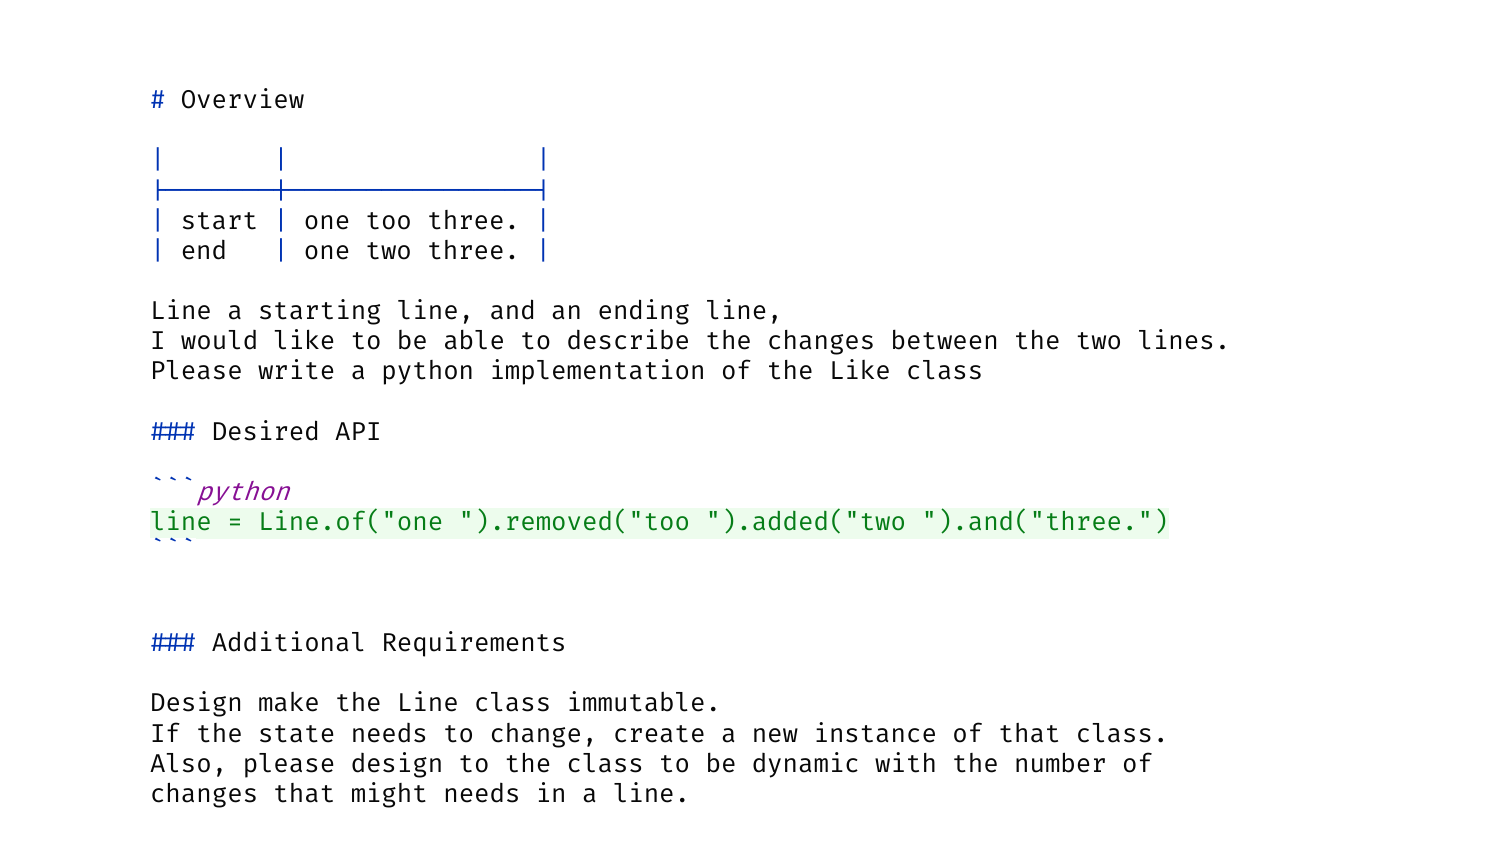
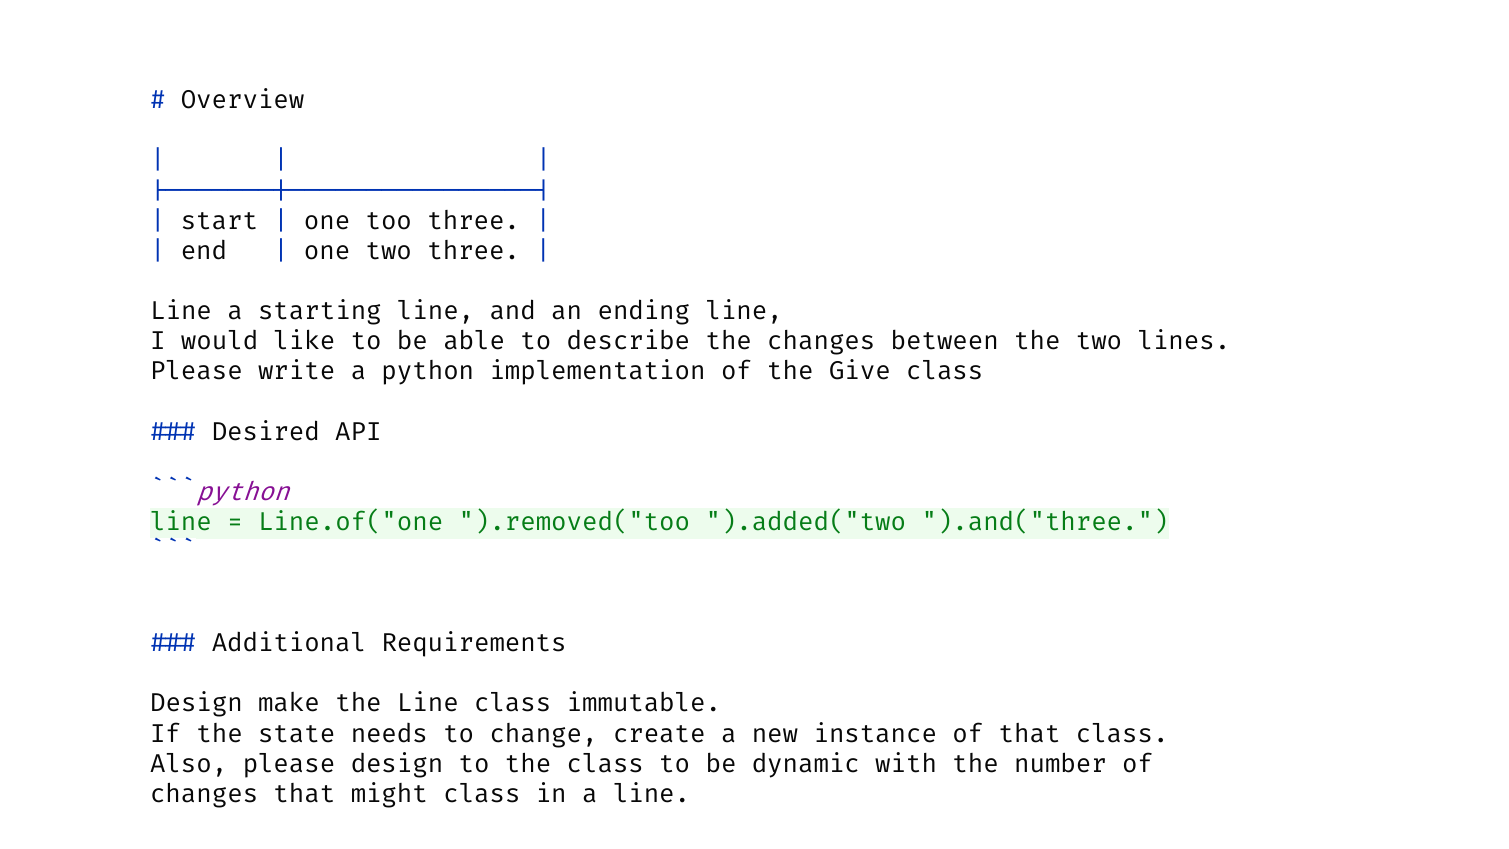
the Like: Like -> Give
might needs: needs -> class
